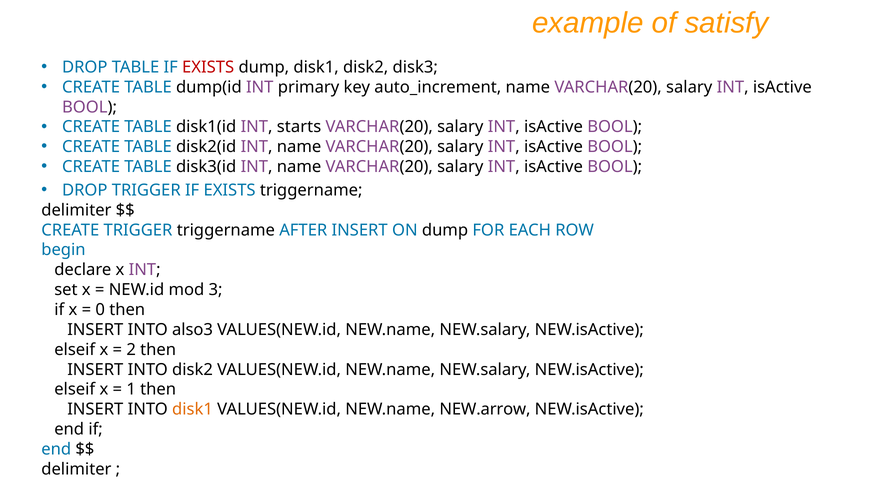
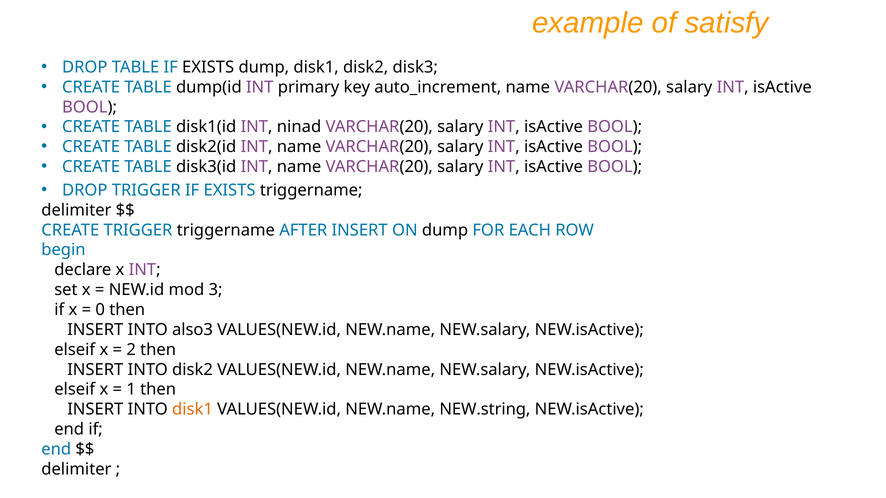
EXISTS at (208, 67) colour: red -> black
starts: starts -> ninad
NEW.arrow: NEW.arrow -> NEW.string
